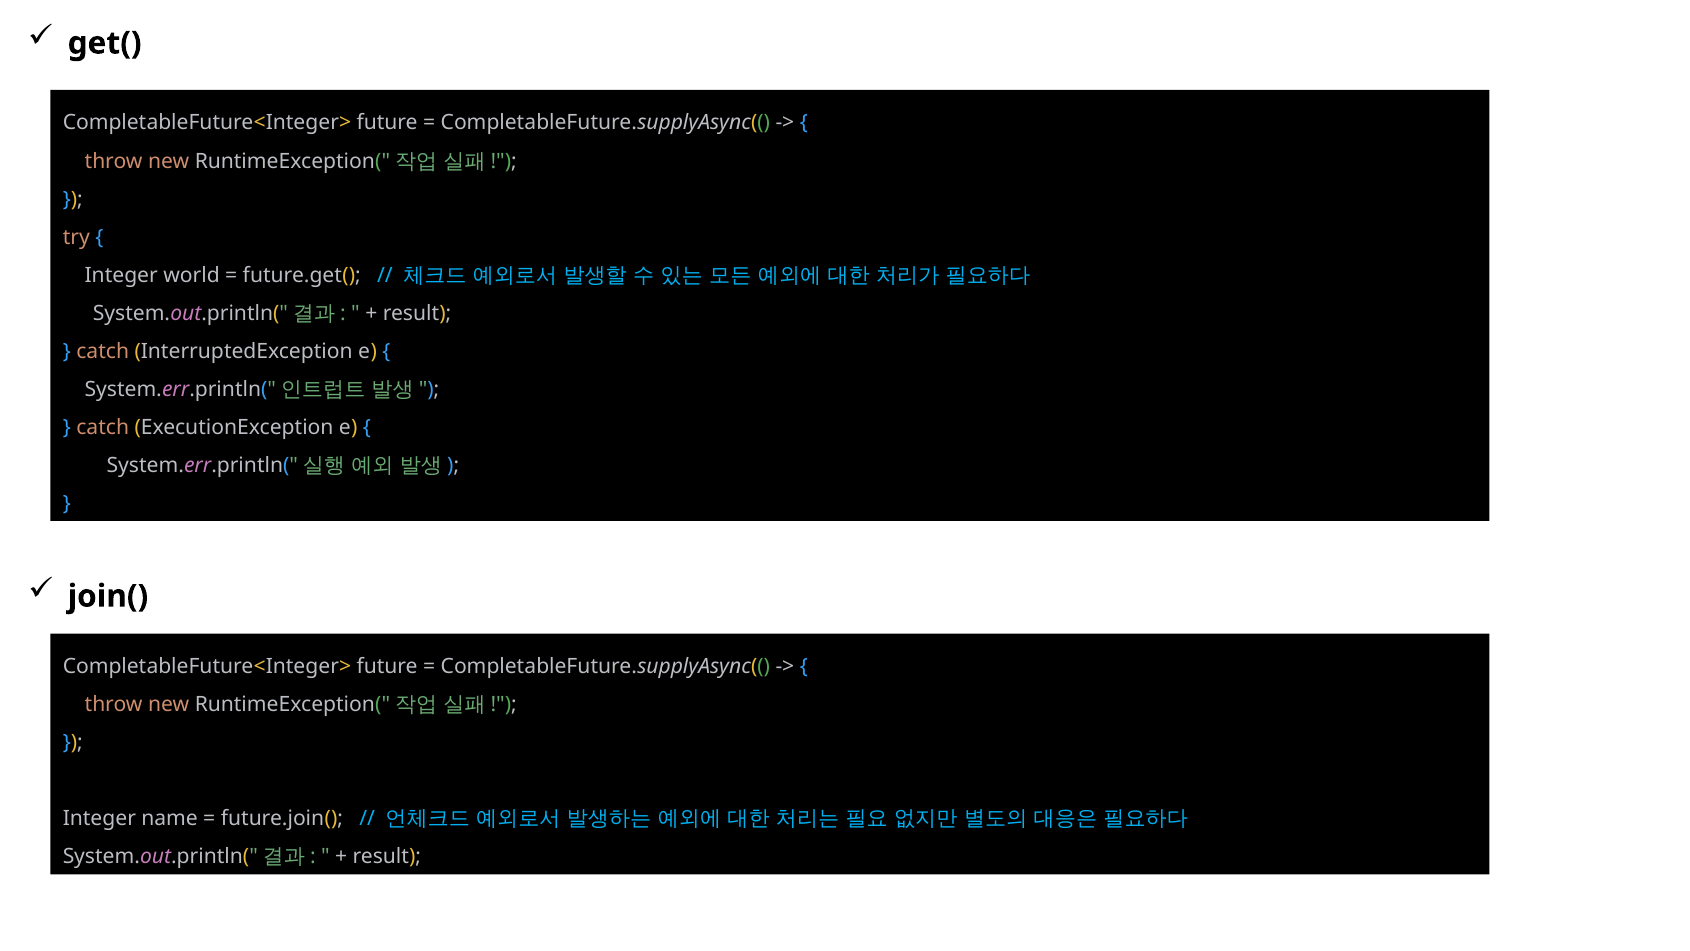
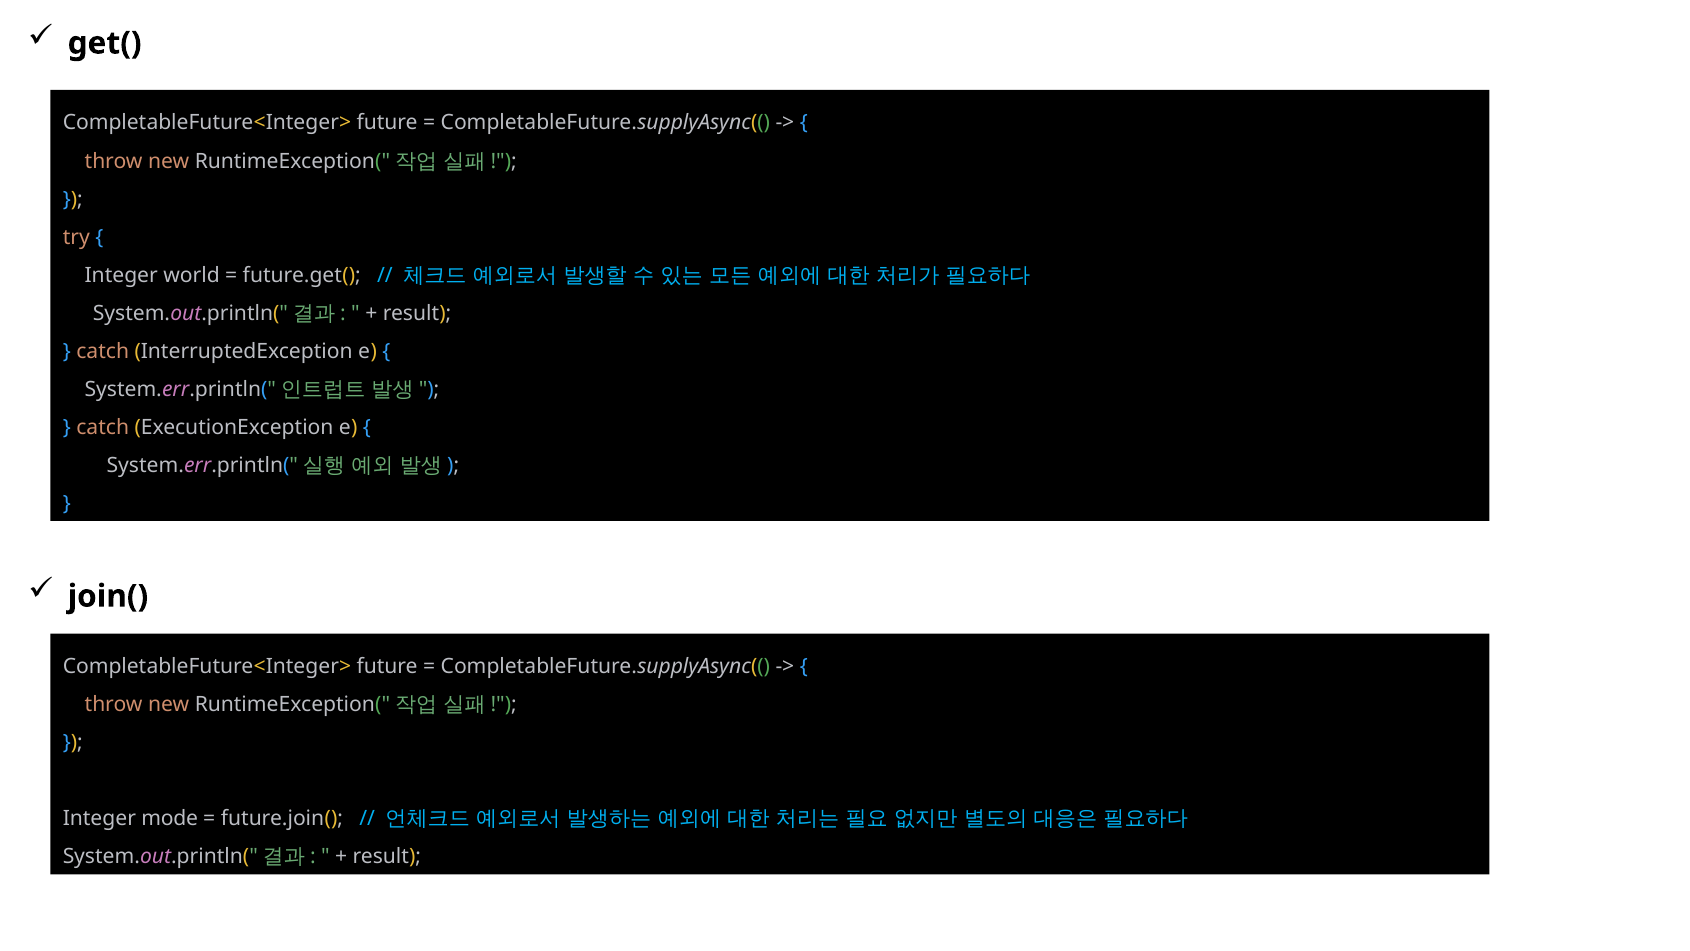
name: name -> mode
